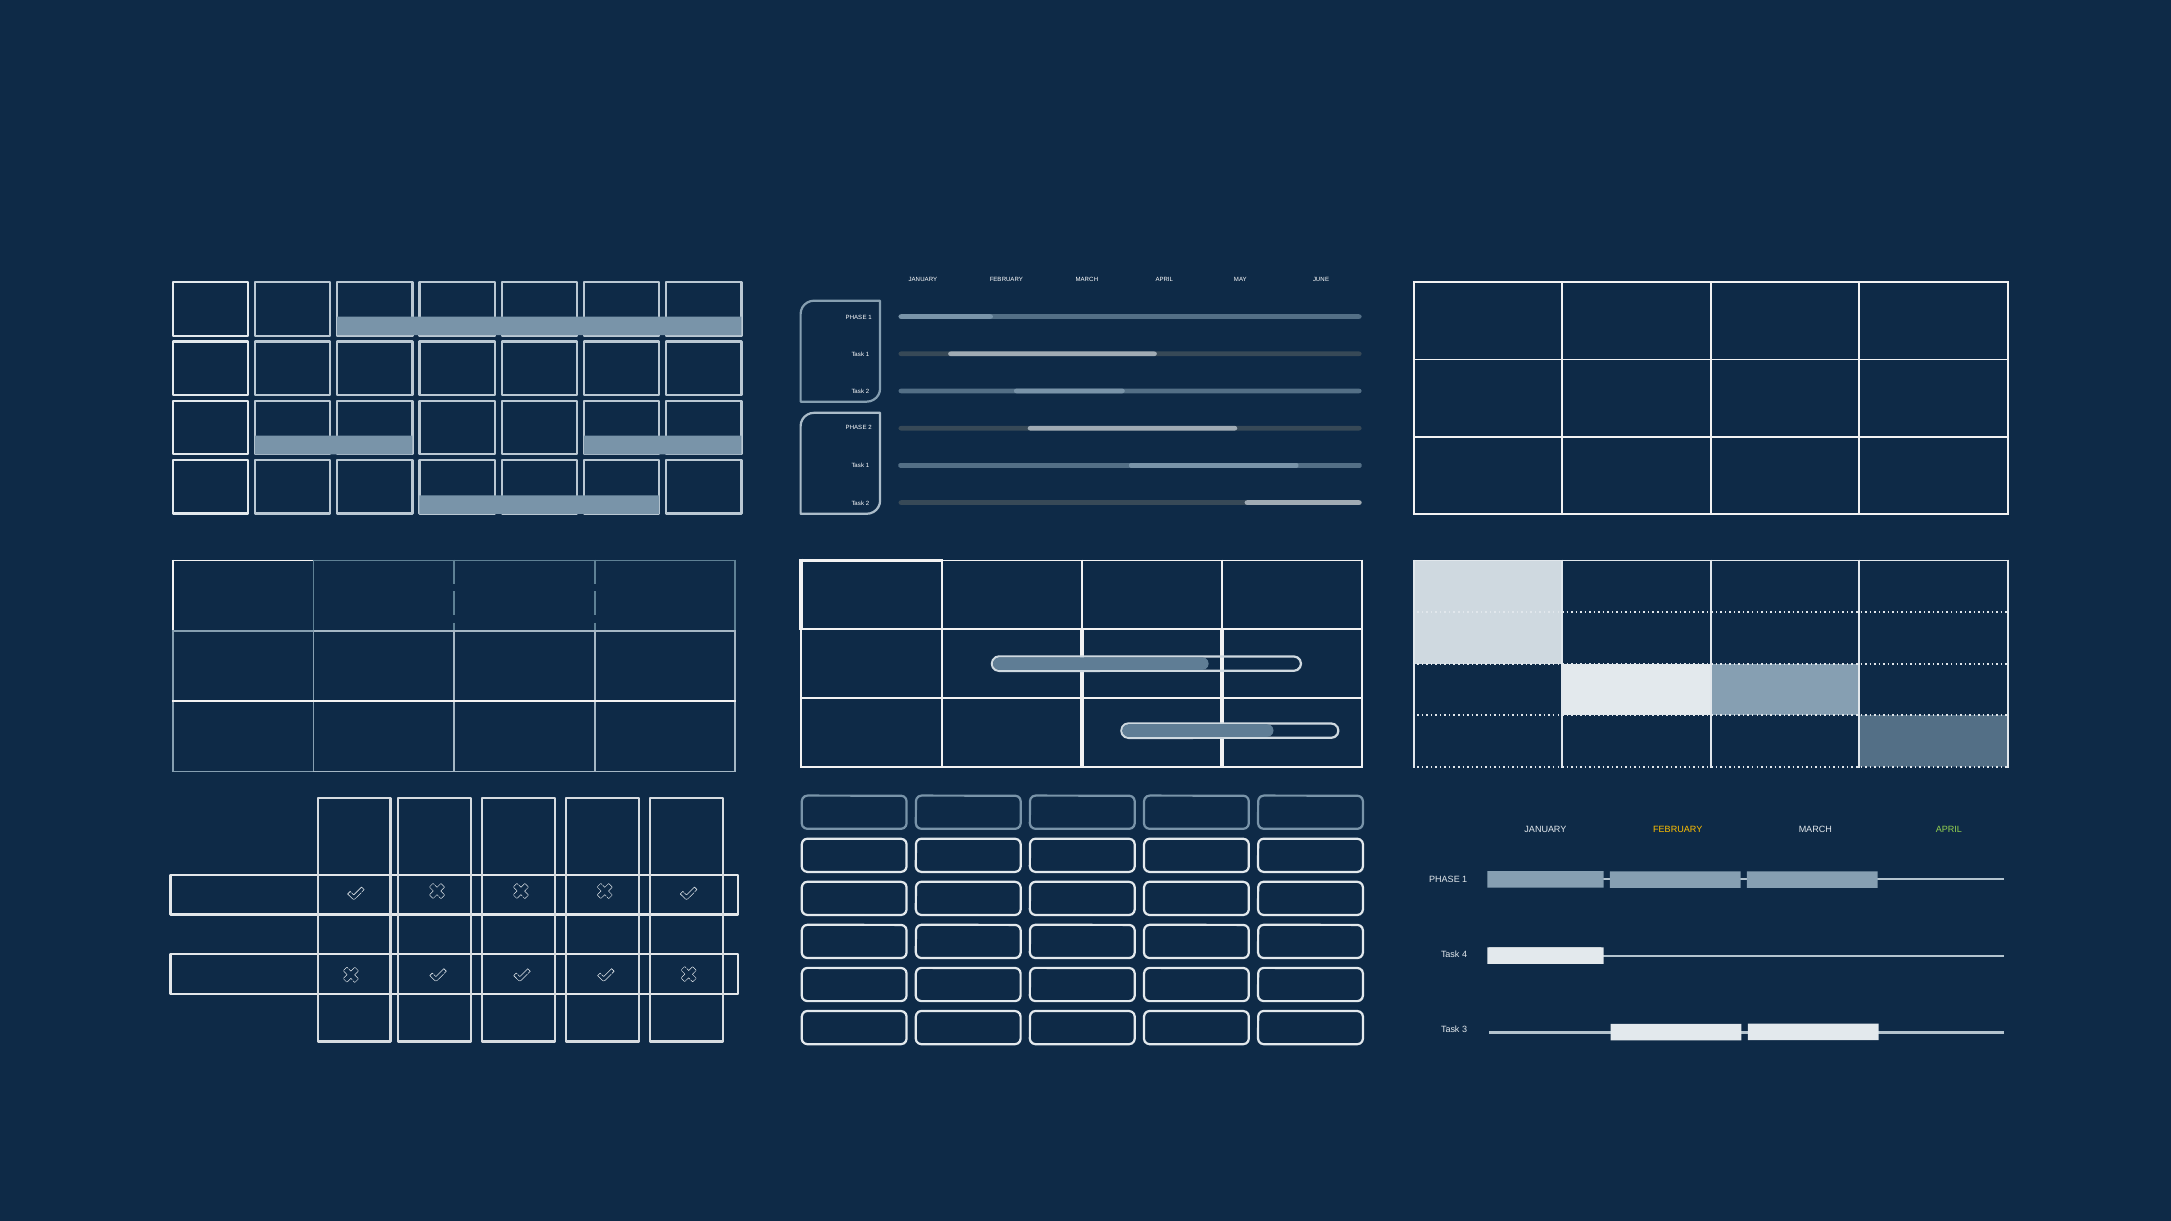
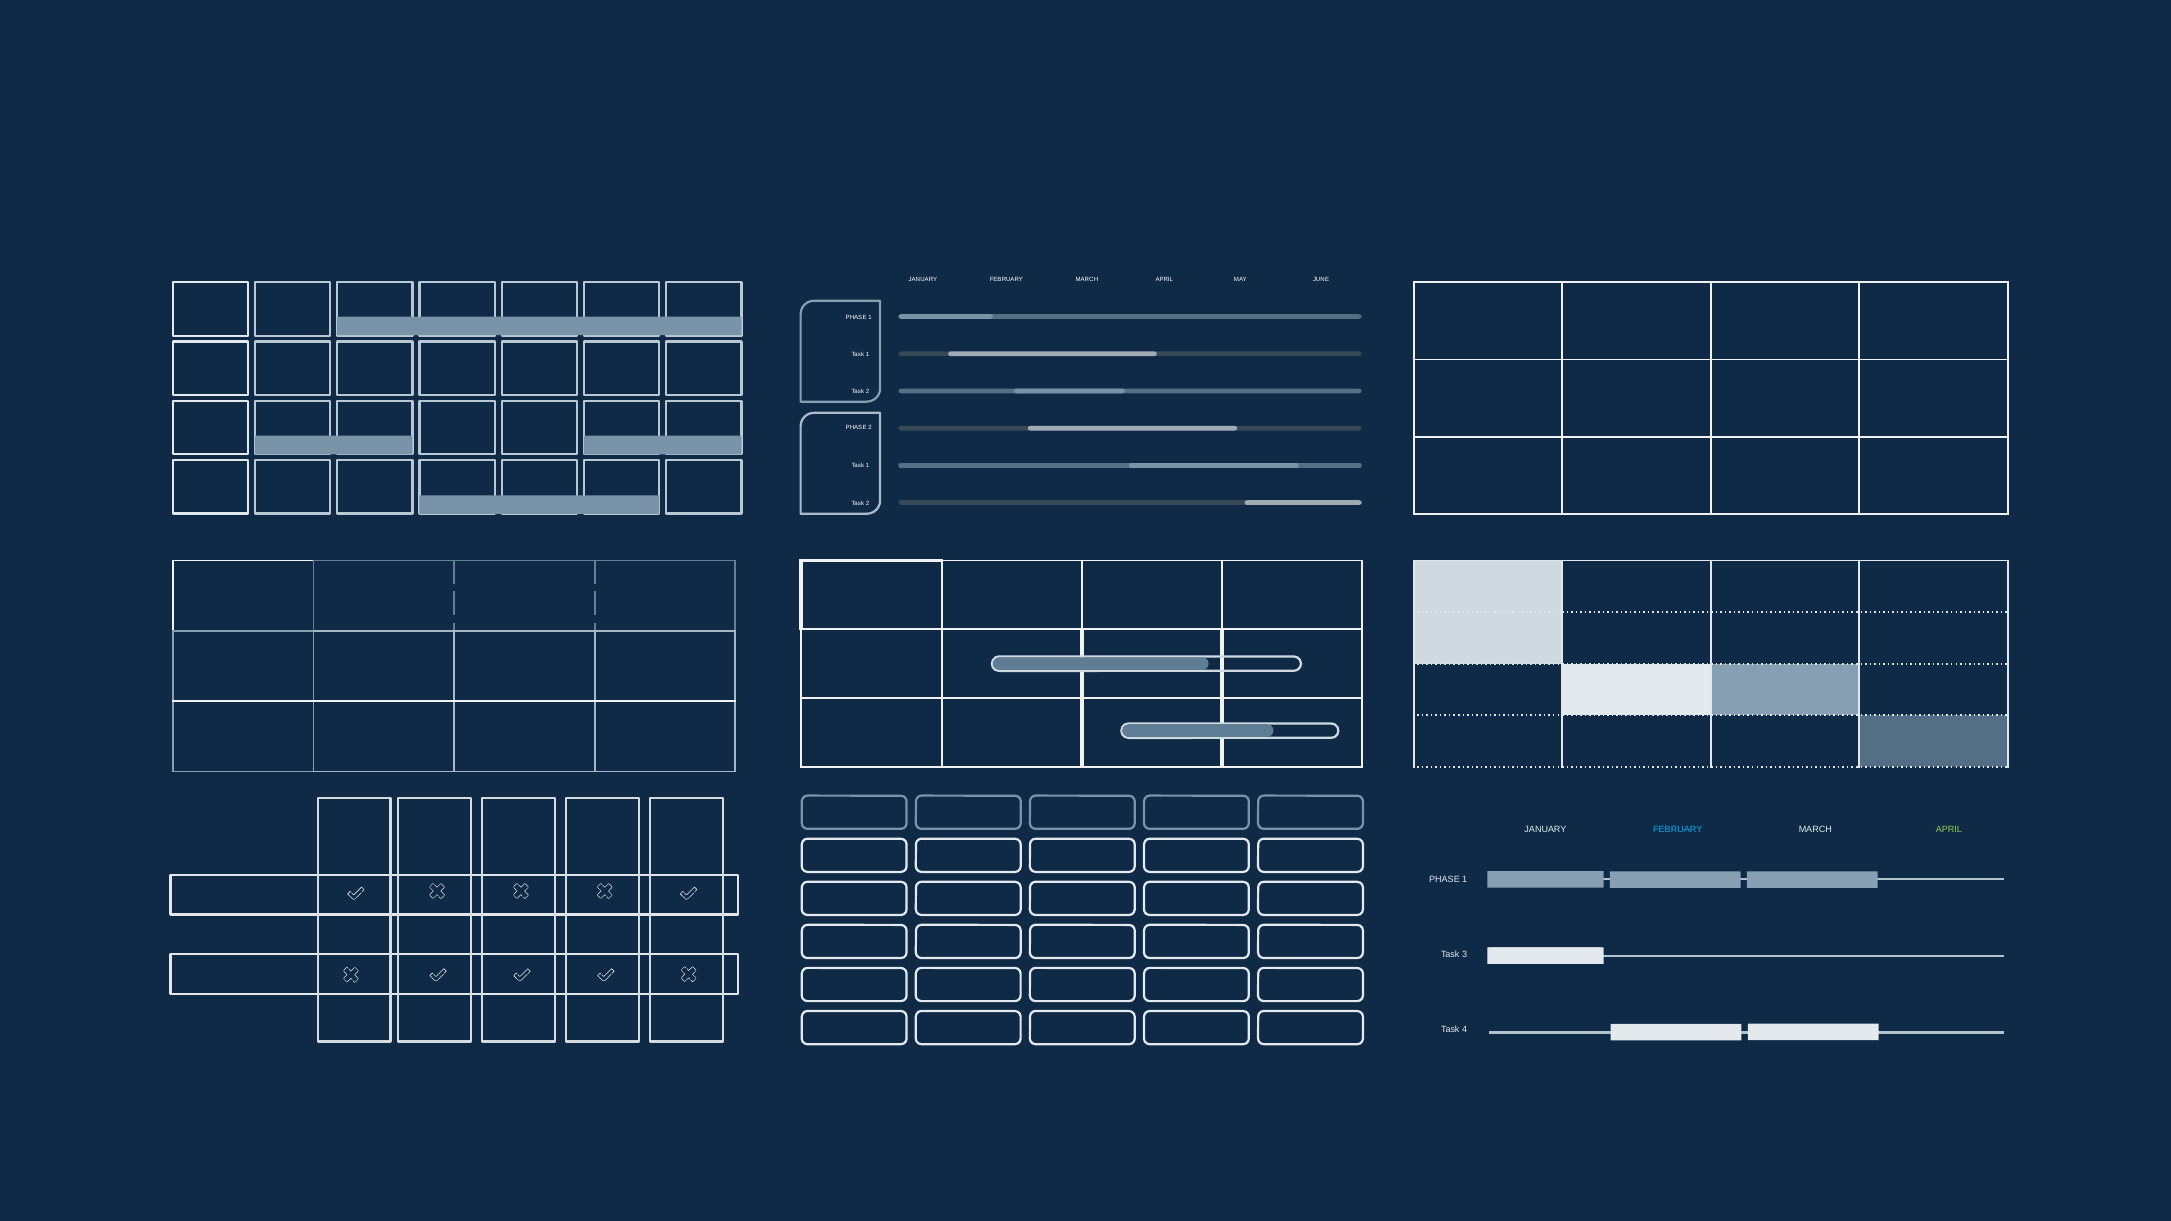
FEBRUARY at (1678, 830) colour: yellow -> light blue
4: 4 -> 3
3: 3 -> 4
